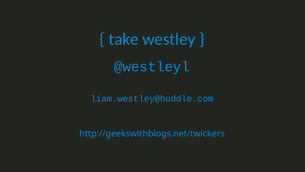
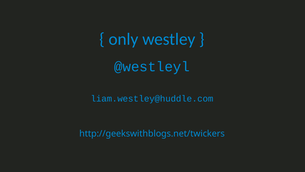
take: take -> only
